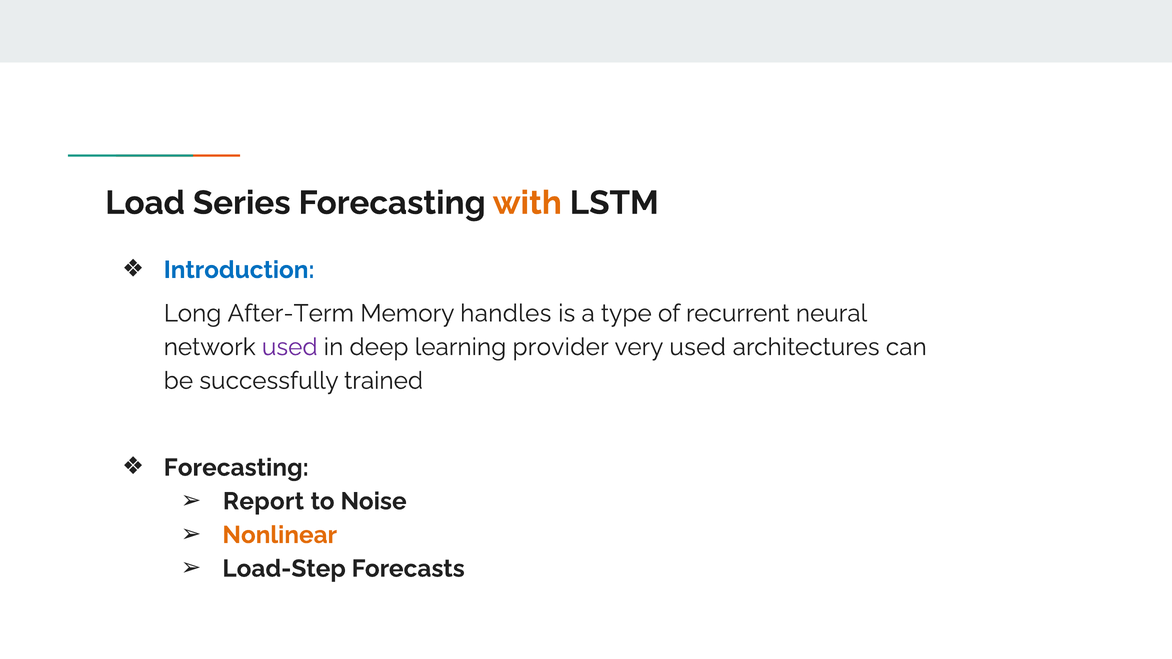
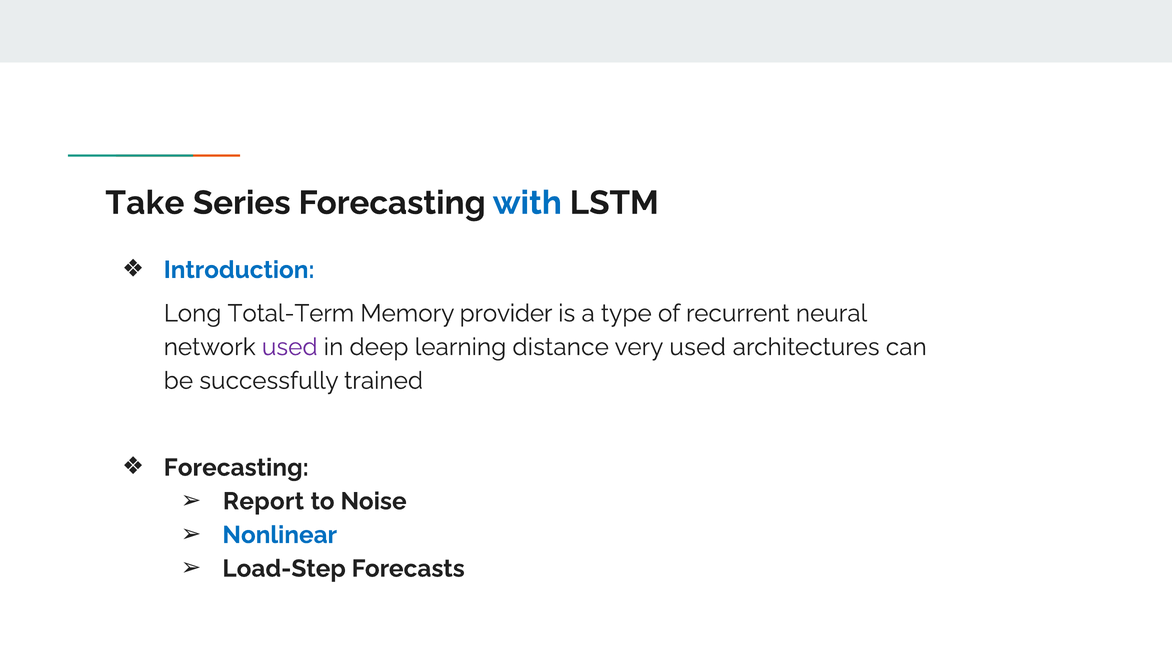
Load: Load -> Take
with colour: orange -> blue
After-Term: After-Term -> Total-Term
handles: handles -> provider
provider: provider -> distance
Nonlinear colour: orange -> blue
